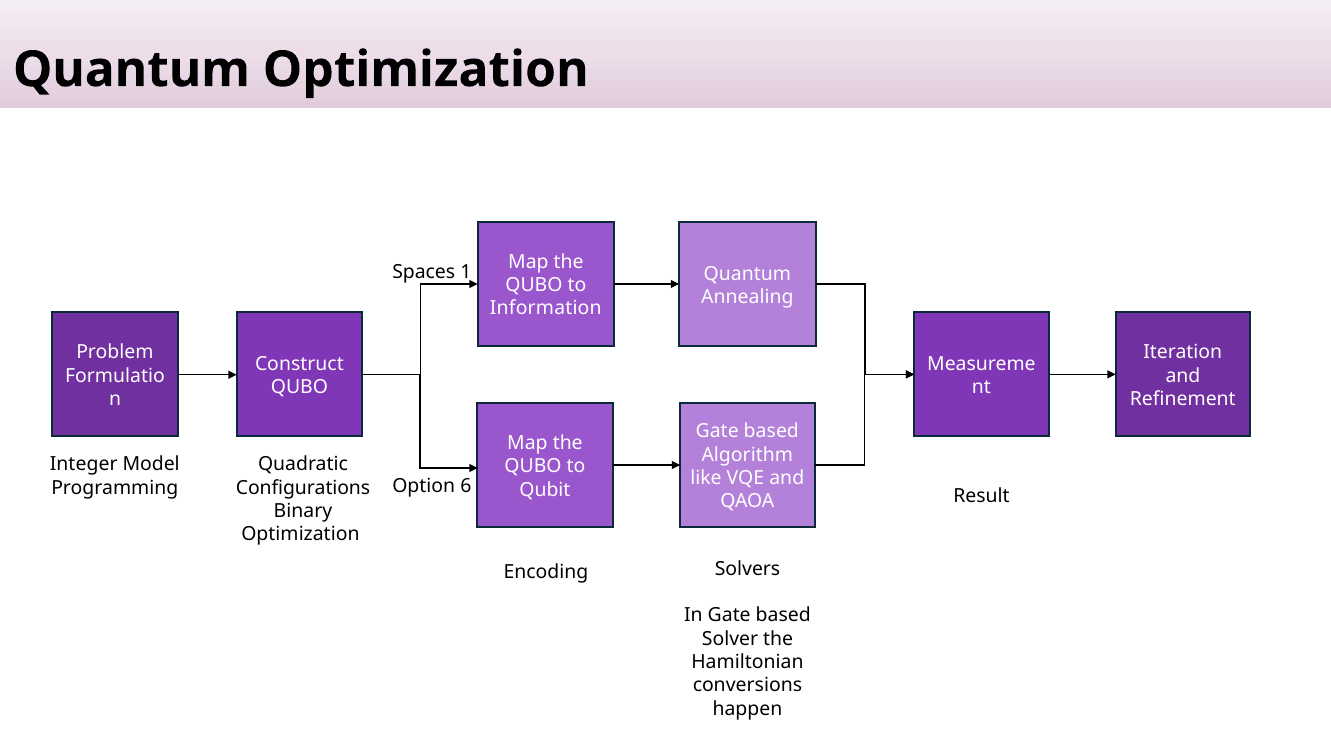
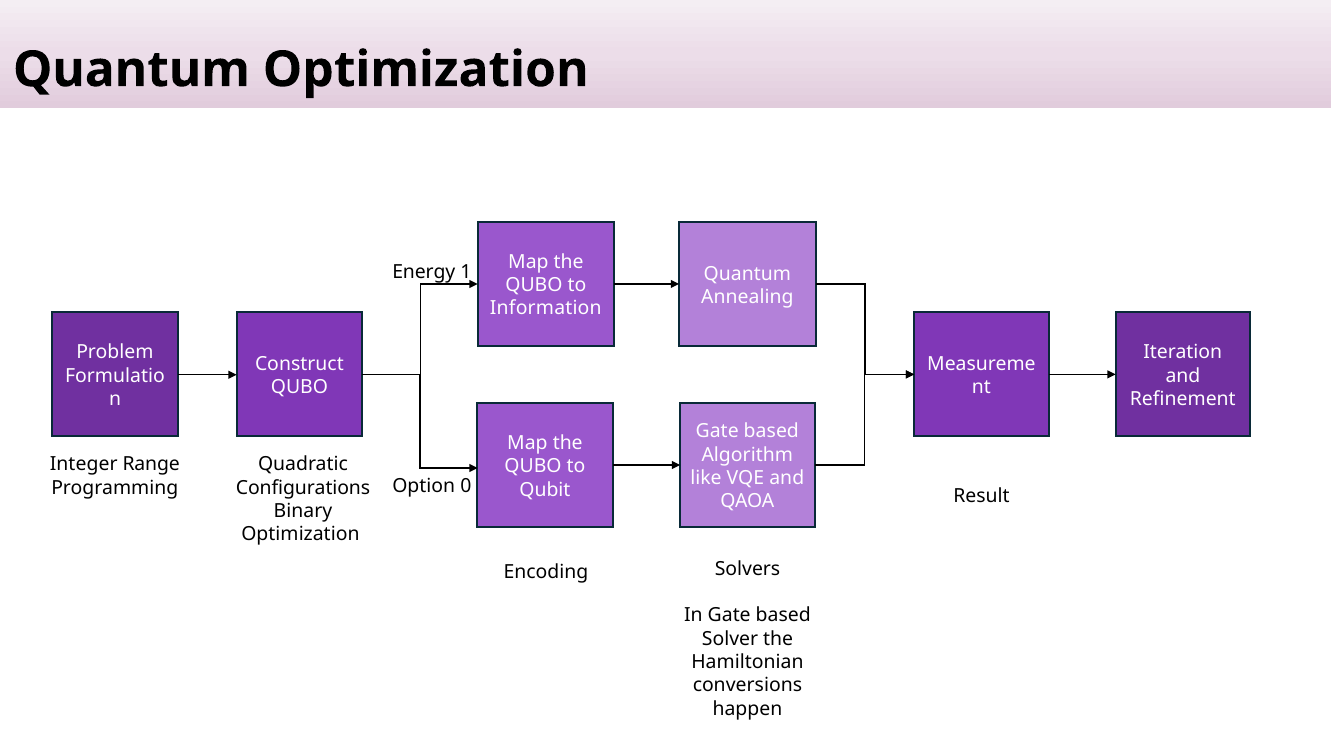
Spaces: Spaces -> Energy
Model: Model -> Range
6: 6 -> 0
